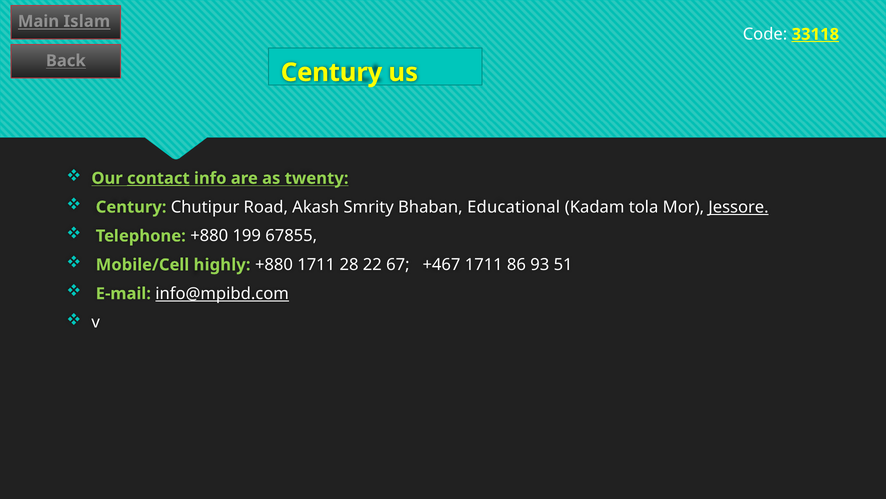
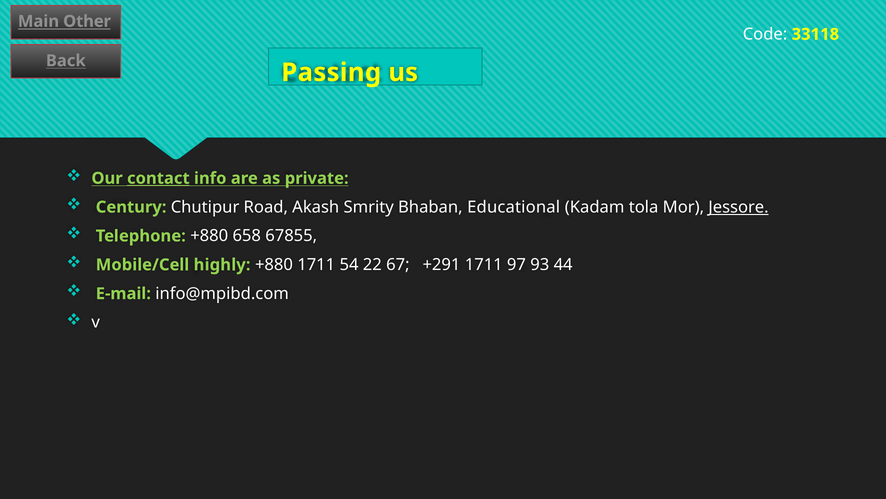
Islam: Islam -> Other
33118 underline: present -> none
Century at (331, 72): Century -> Passing
twenty: twenty -> private
199: 199 -> 658
28: 28 -> 54
+467: +467 -> +291
86: 86 -> 97
51: 51 -> 44
info@mpibd.com underline: present -> none
